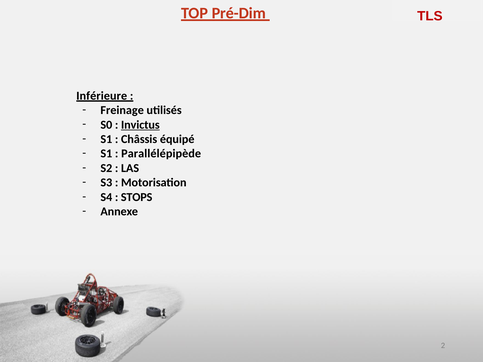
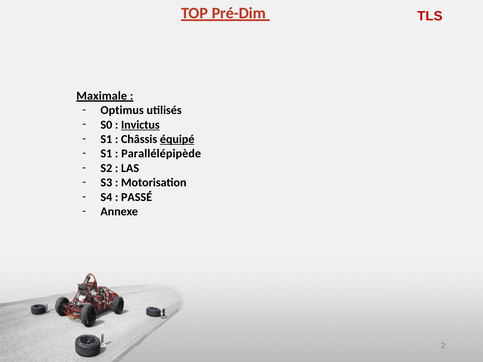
Inférieure: Inférieure -> Maximale
Freinage: Freinage -> Optimus
équipé underline: none -> present
STOPS: STOPS -> PASSÉ
